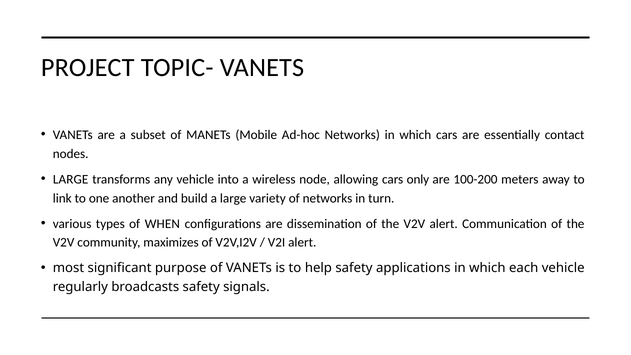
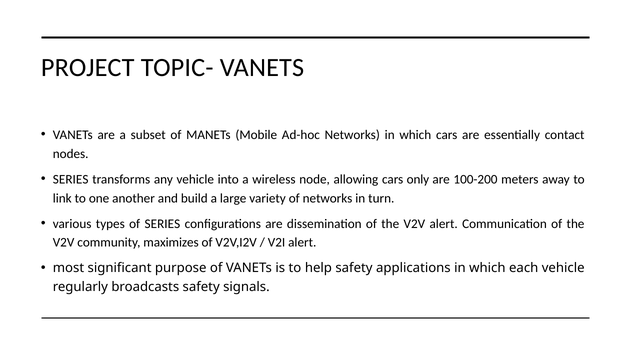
LARGE at (71, 179): LARGE -> SERIES
of WHEN: WHEN -> SERIES
